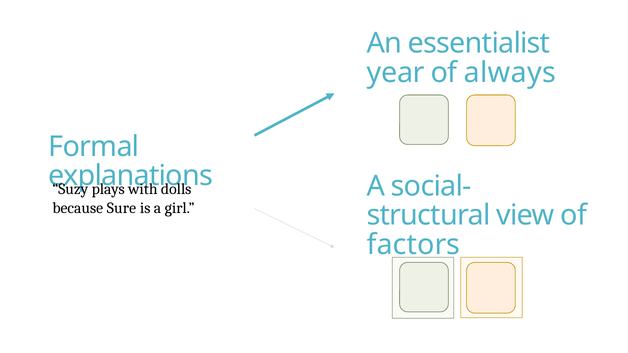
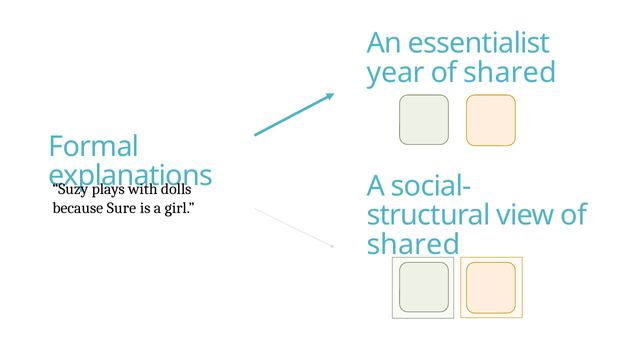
always at (510, 73): always -> shared
factors at (413, 245): factors -> shared
